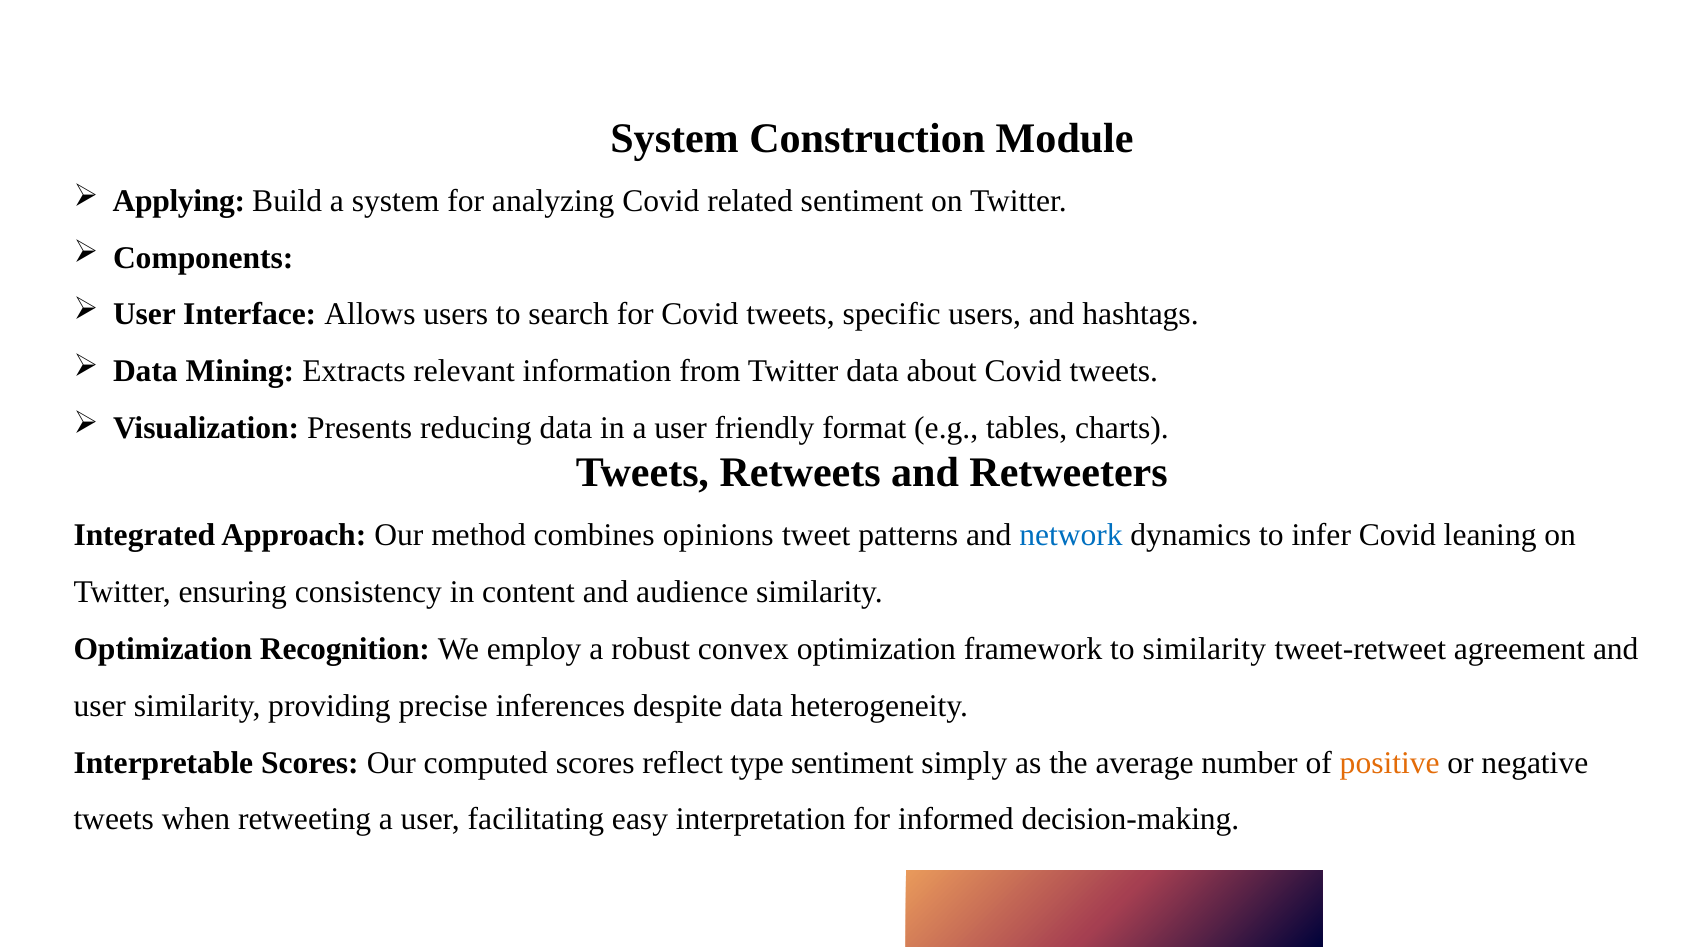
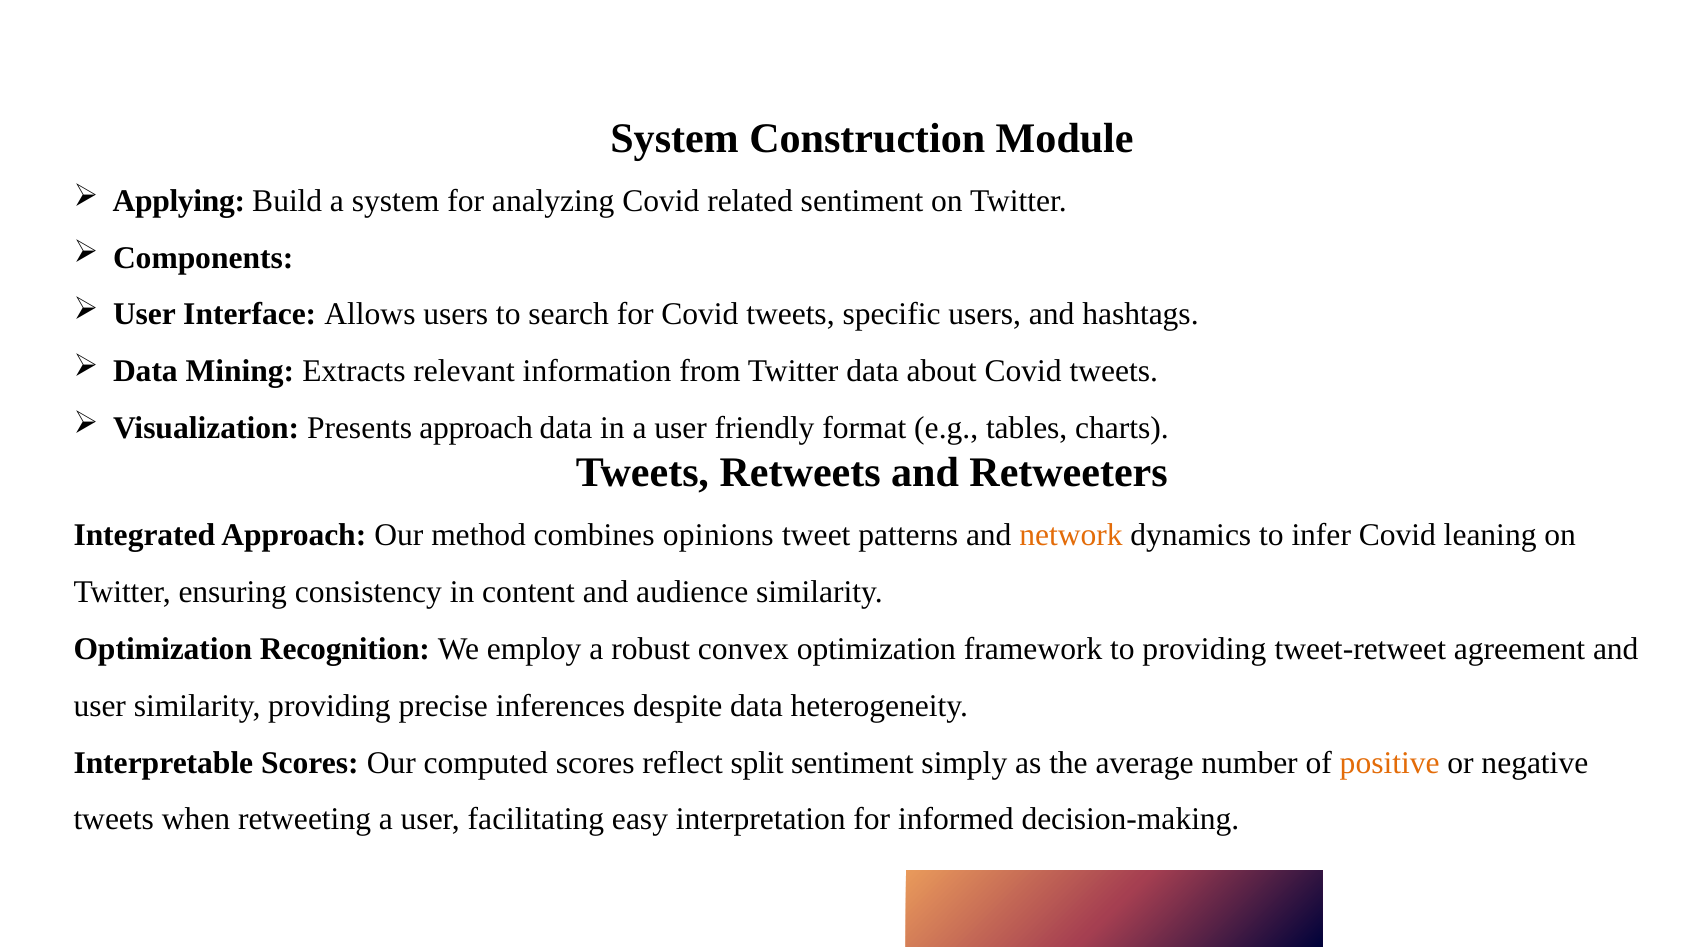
Presents reducing: reducing -> approach
network colour: blue -> orange
to similarity: similarity -> providing
type: type -> split
